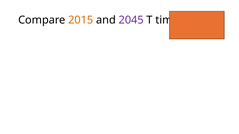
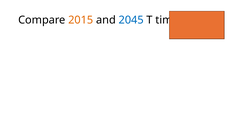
2045 colour: purple -> blue
